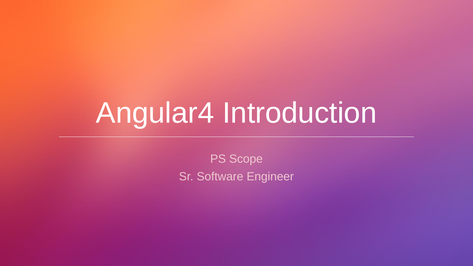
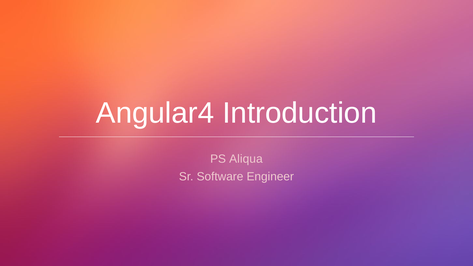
Scope: Scope -> Aliqua
